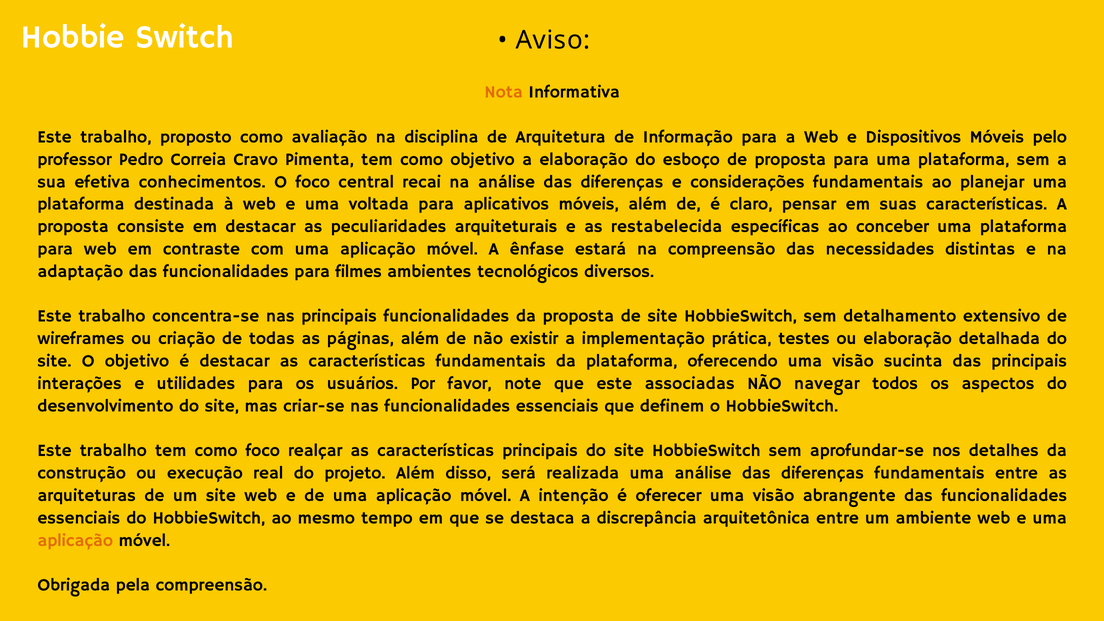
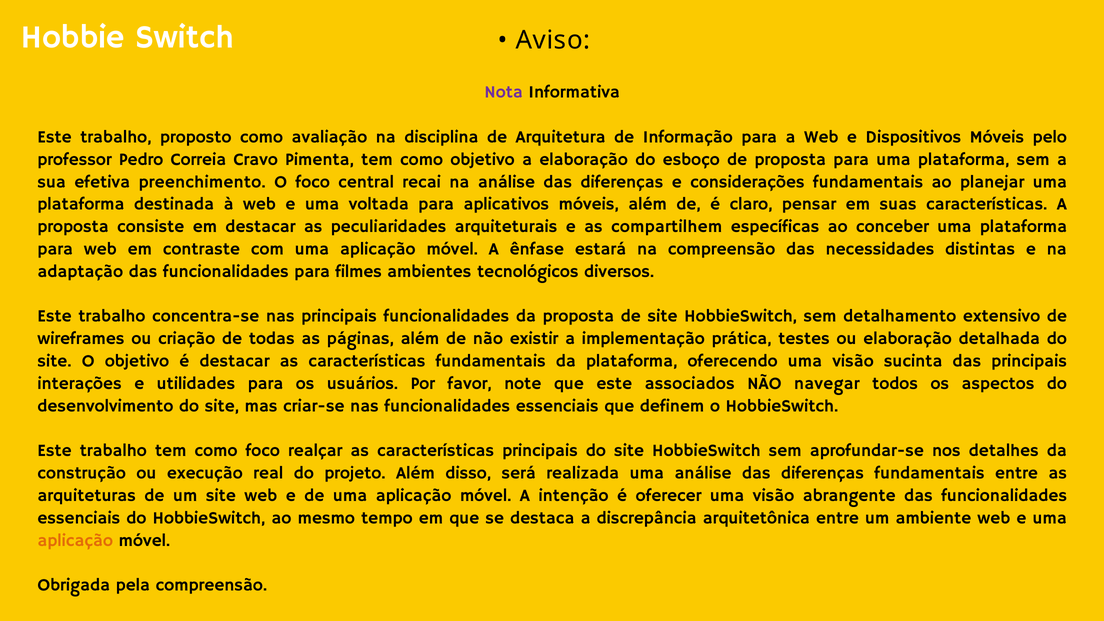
Nota colour: orange -> purple
conhecimentos: conhecimentos -> preenchimento
restabelecida: restabelecida -> compartilhem
associadas: associadas -> associados
